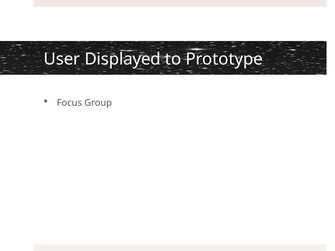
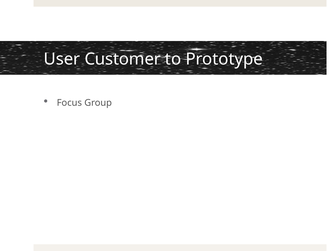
Displayed: Displayed -> Customer
